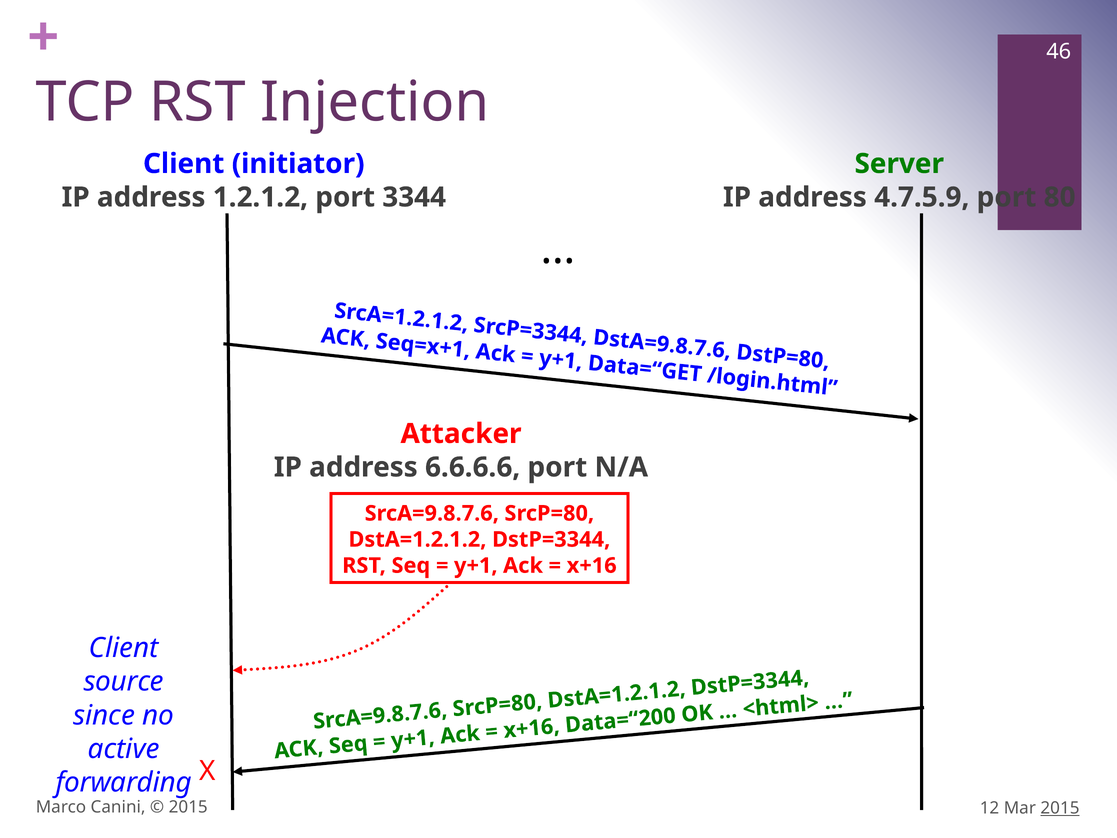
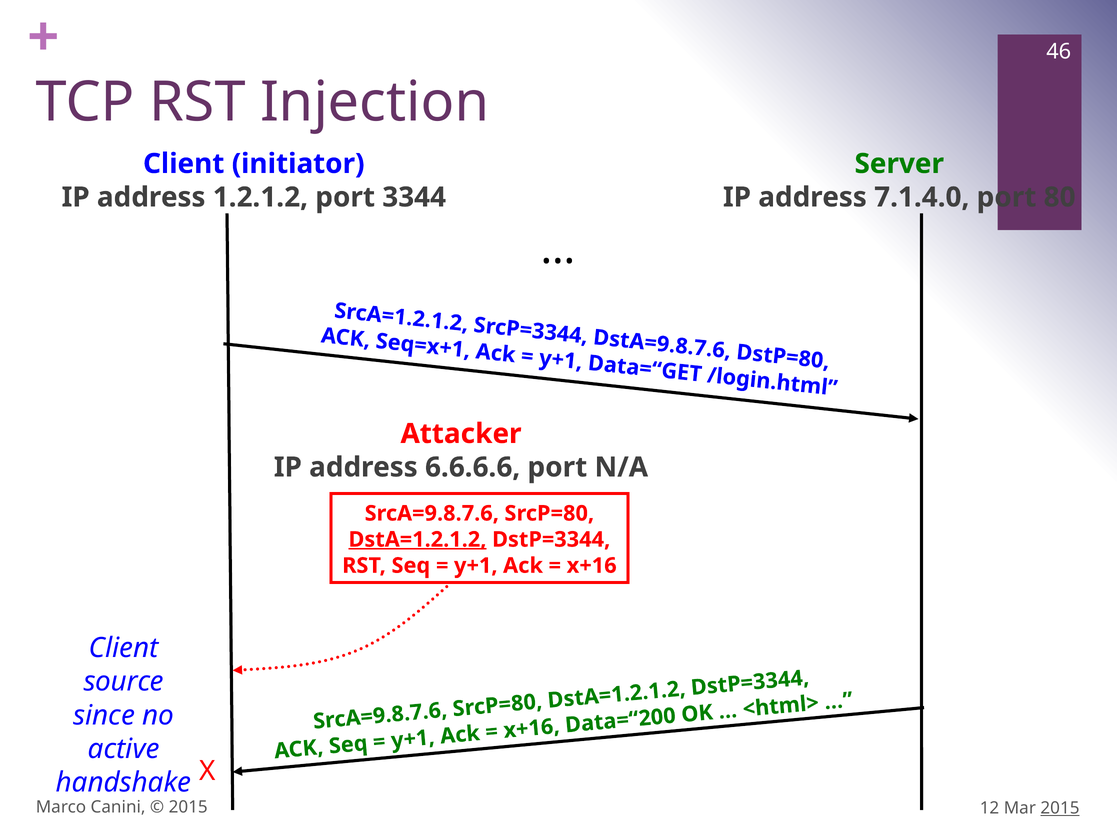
4.7.5.9: 4.7.5.9 -> 7.1.4.0
DstA=1.2.1.2 at (417, 539) underline: none -> present
forwarding: forwarding -> handshake
